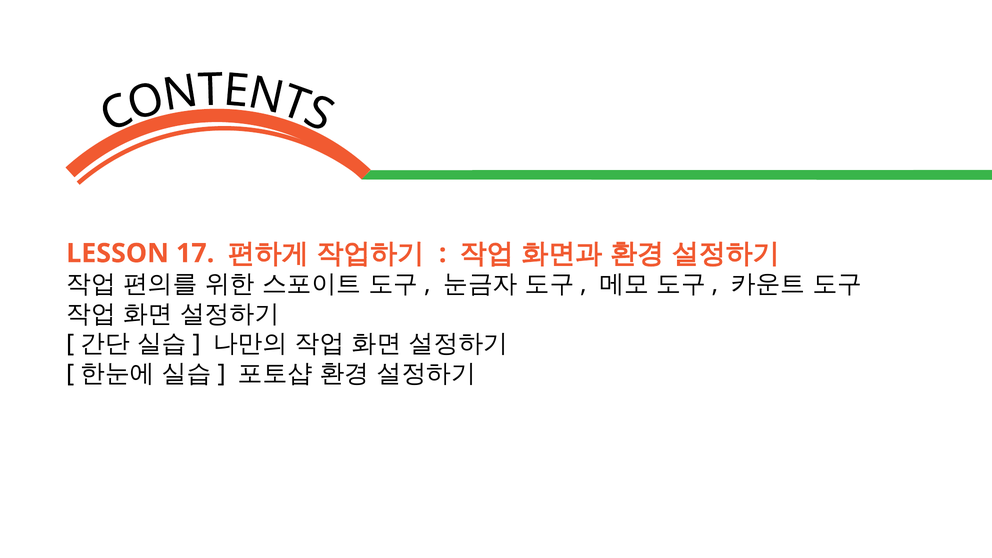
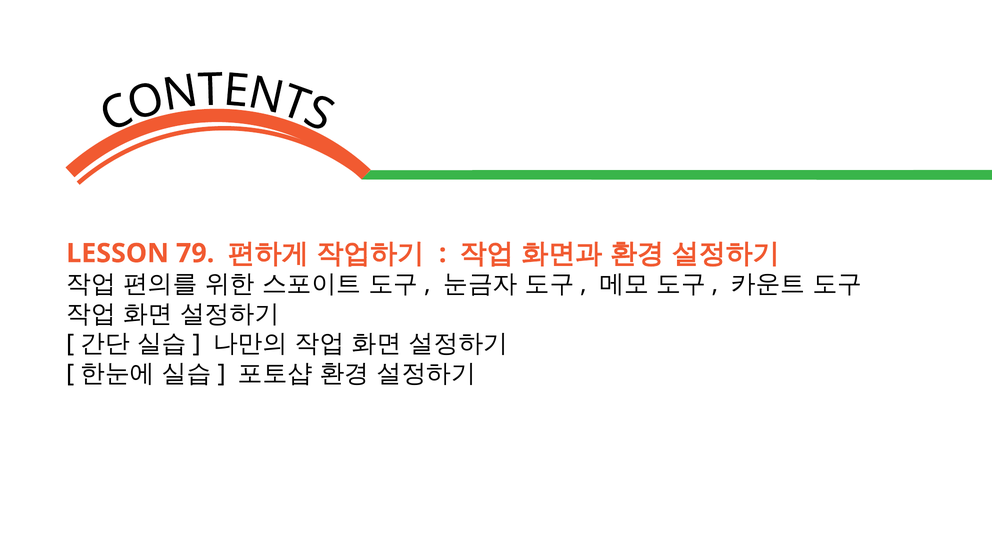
17: 17 -> 79
